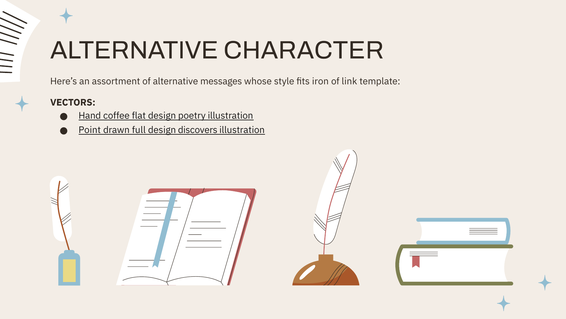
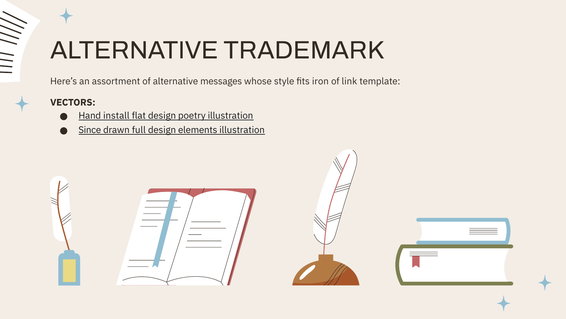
CHARACTER: CHARACTER -> TRADEMARK
coffee: coffee -> install
Point: Point -> Since
discovers: discovers -> elements
